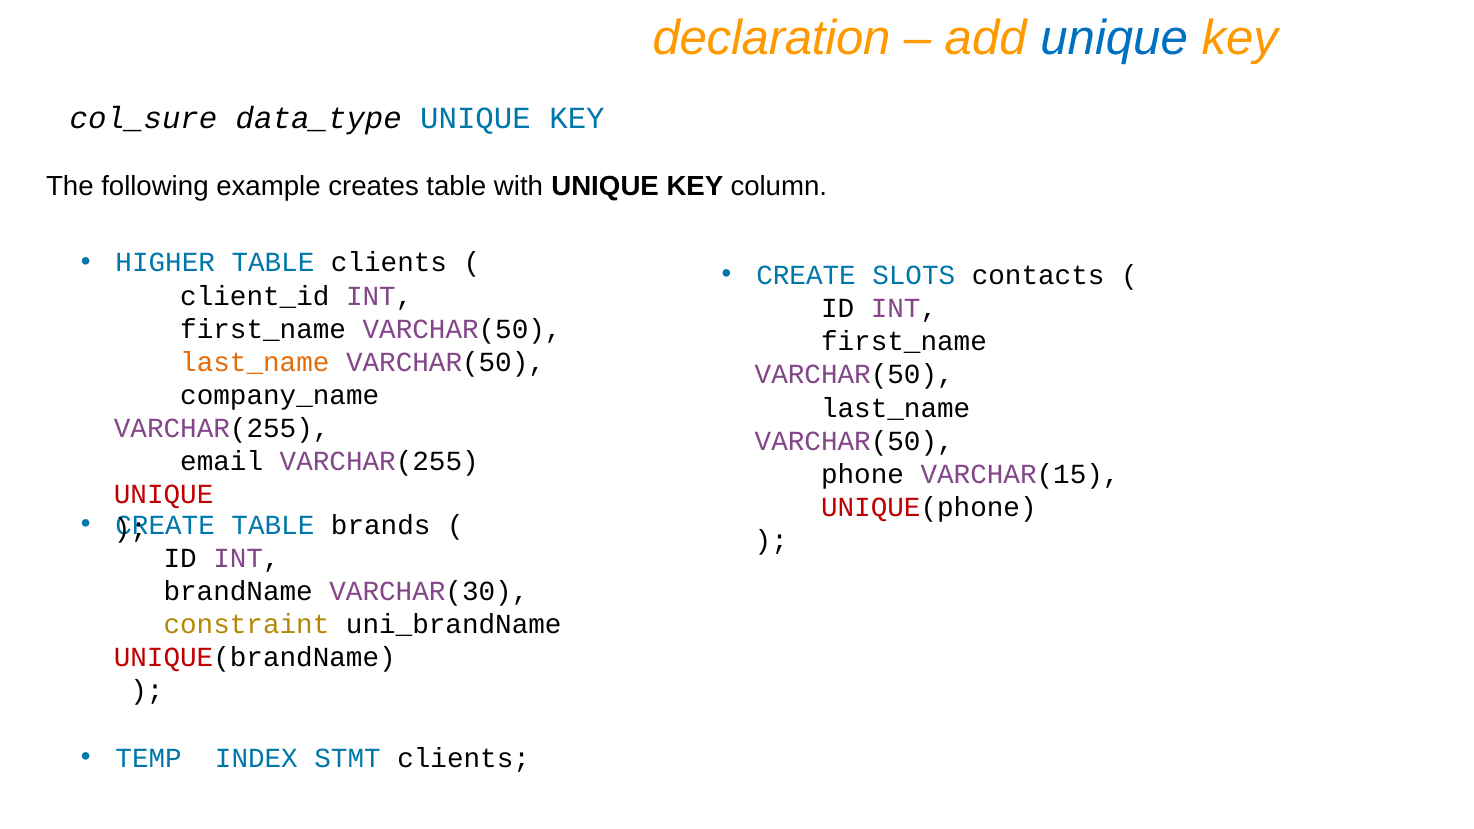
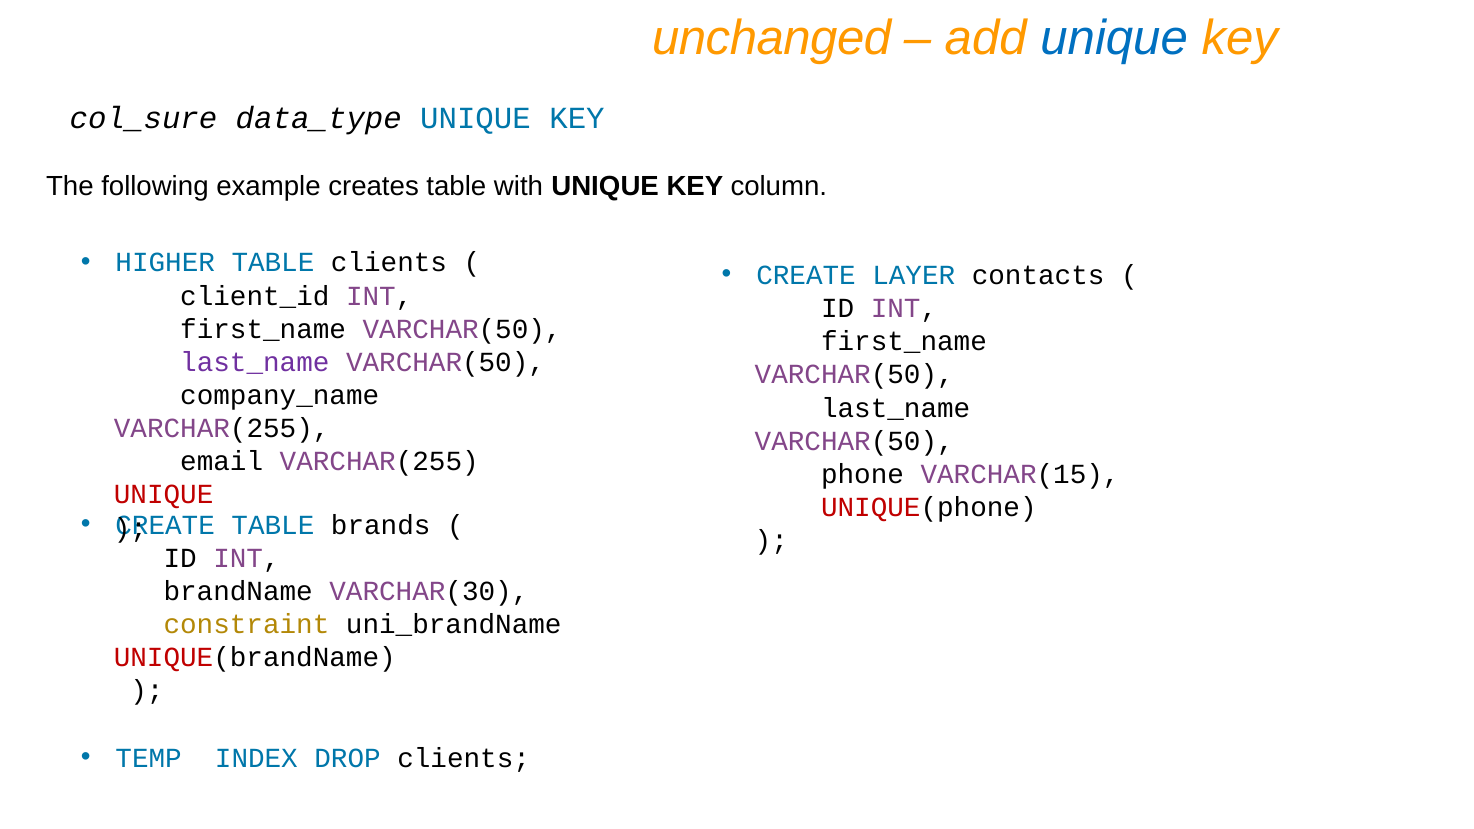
declaration: declaration -> unchanged
SLOTS: SLOTS -> LAYER
last_name at (255, 362) colour: orange -> purple
STMT: STMT -> DROP
